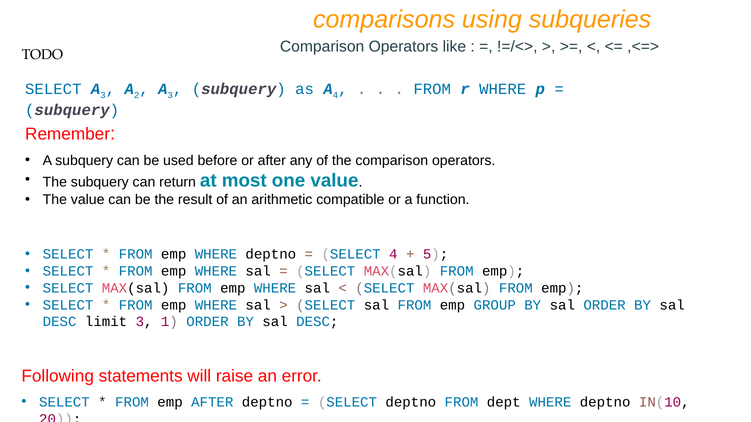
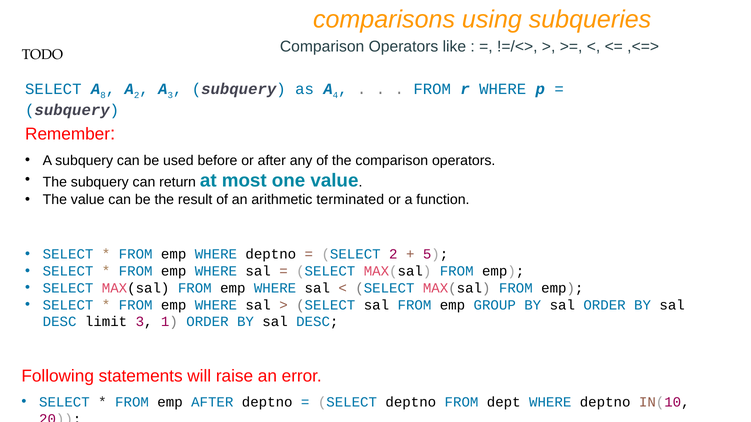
SELECT A 3: 3 -> 8
compatible: compatible -> terminated
SELECT 4: 4 -> 2
